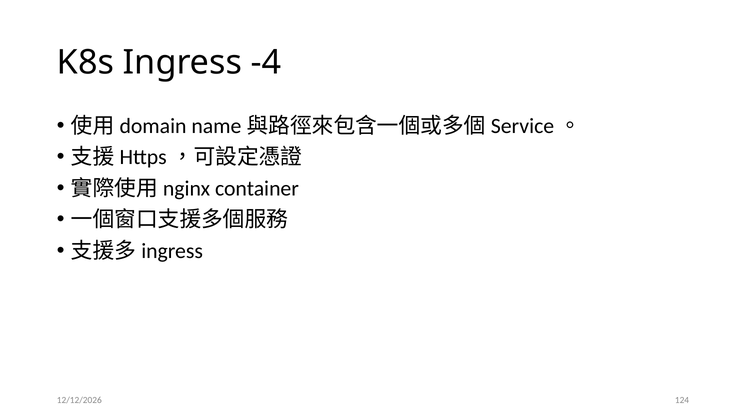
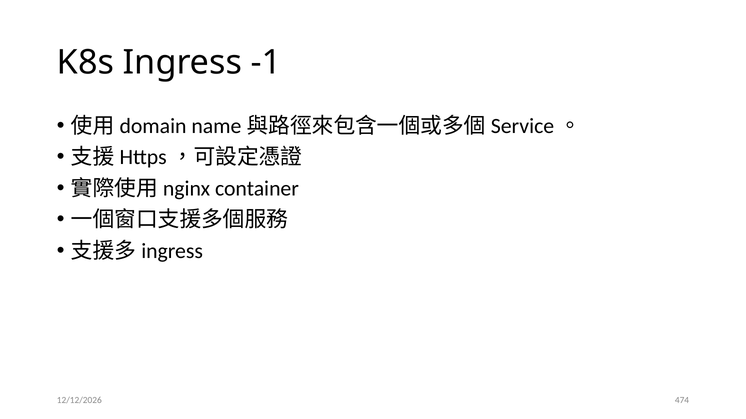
-4: -4 -> -1
124: 124 -> 474
